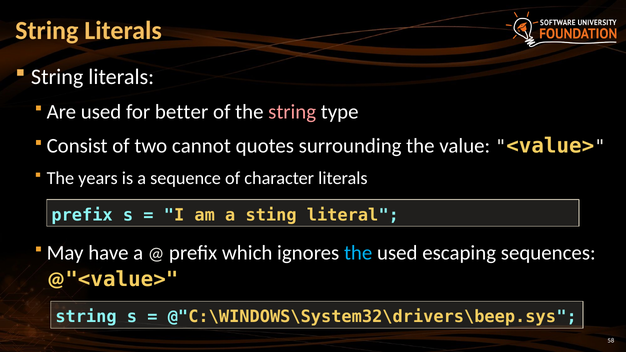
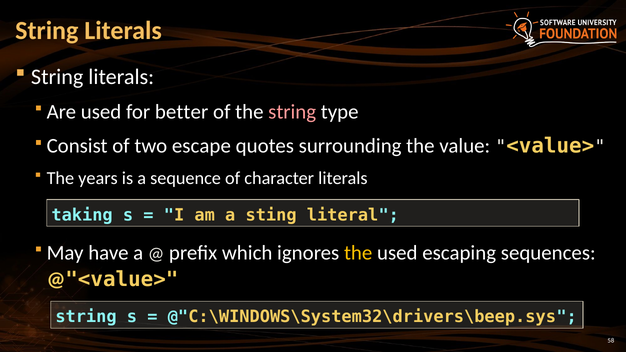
cannot: cannot -> escape
prefix at (82, 215): prefix -> taking
the at (358, 253) colour: light blue -> yellow
